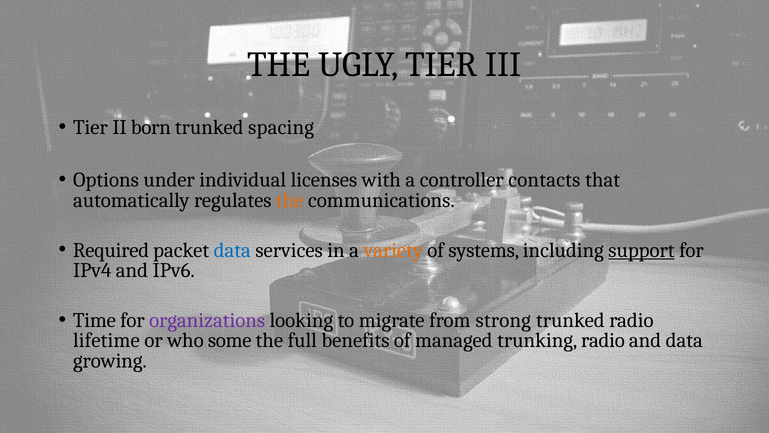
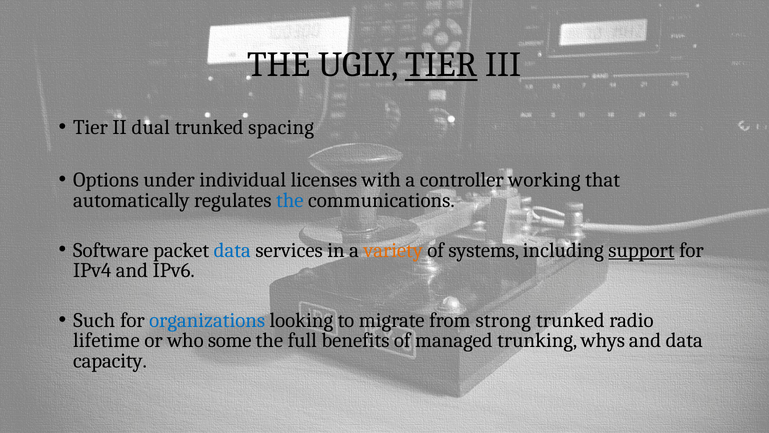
TIER at (441, 65) underline: none -> present
born: born -> dual
contacts: contacts -> working
the at (290, 200) colour: orange -> blue
Required: Required -> Software
Time: Time -> Such
organizations colour: purple -> blue
trunking radio: radio -> whys
growing: growing -> capacity
